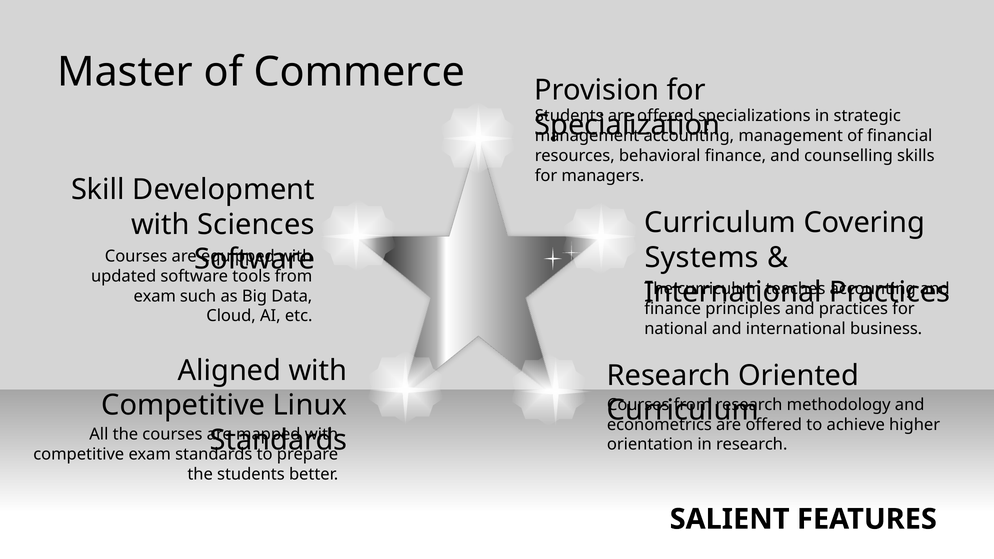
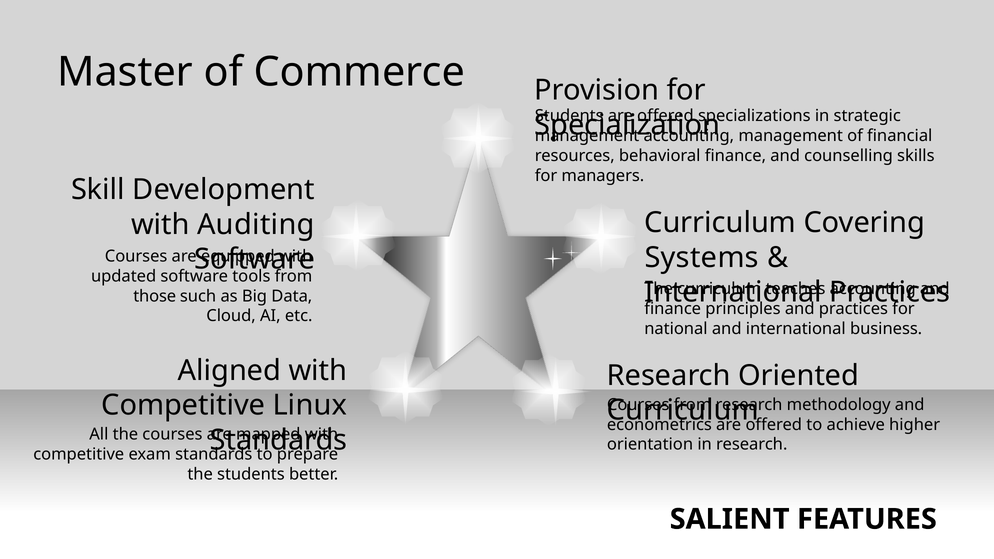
Sciences: Sciences -> Auditing
exam at (155, 296): exam -> those
